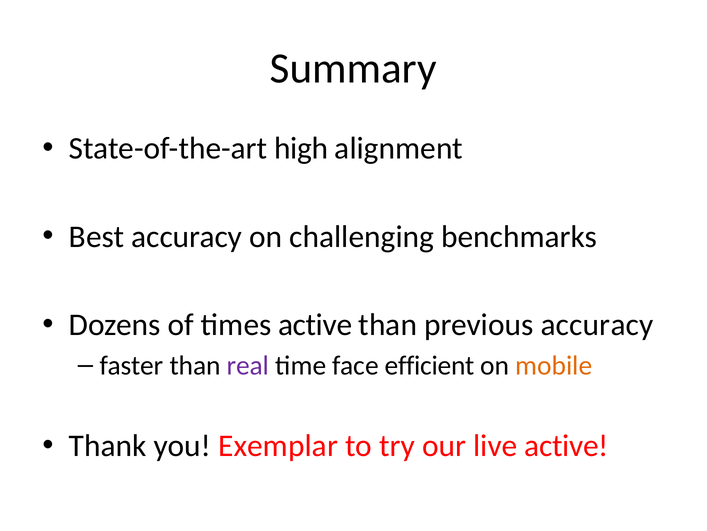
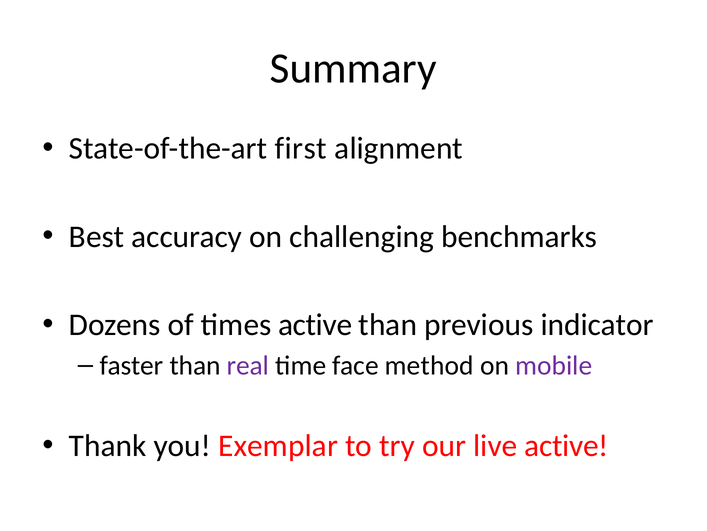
high: high -> first
previous accuracy: accuracy -> indicator
efficient: efficient -> method
mobile colour: orange -> purple
